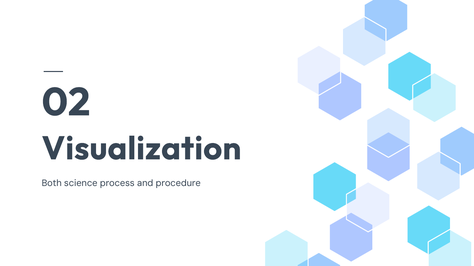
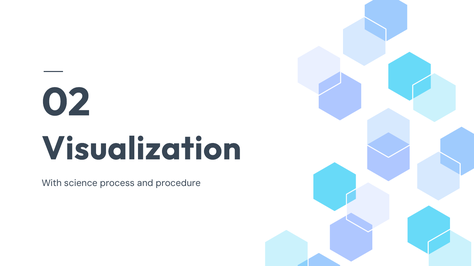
Both: Both -> With
